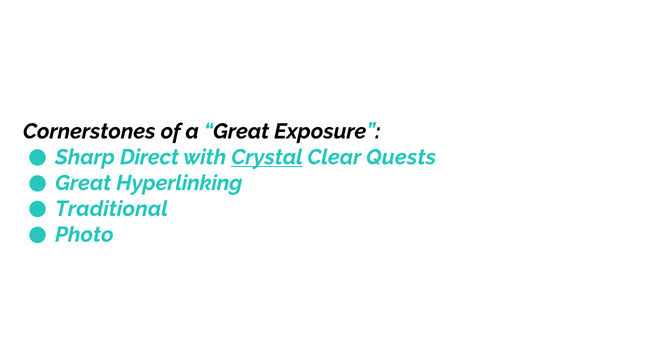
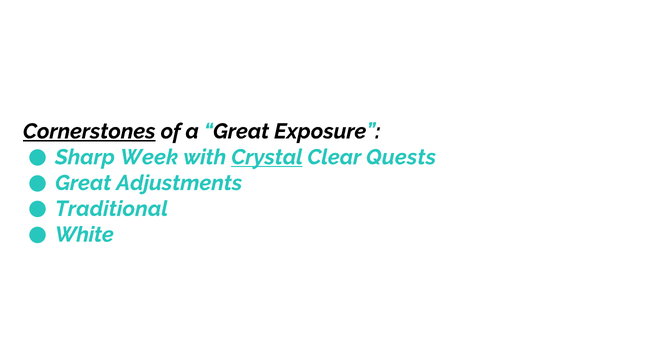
Cornerstones underline: none -> present
Direct: Direct -> Week
Hyperlinking: Hyperlinking -> Adjustments
Photo: Photo -> White
